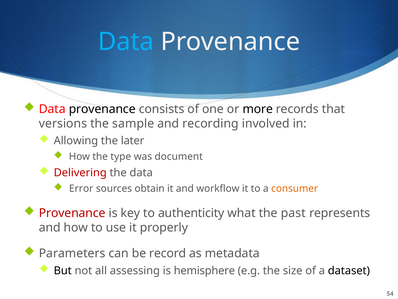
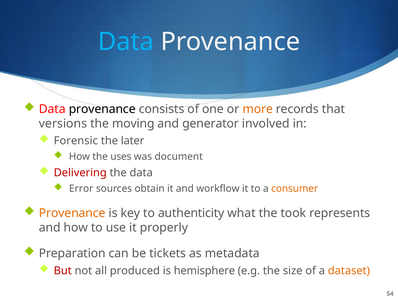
more colour: black -> orange
sample: sample -> moving
recording: recording -> generator
Allowing: Allowing -> Forensic
type: type -> uses
Provenance at (72, 213) colour: red -> orange
past: past -> took
Parameters: Parameters -> Preparation
record: record -> tickets
But colour: black -> red
assessing: assessing -> produced
dataset colour: black -> orange
